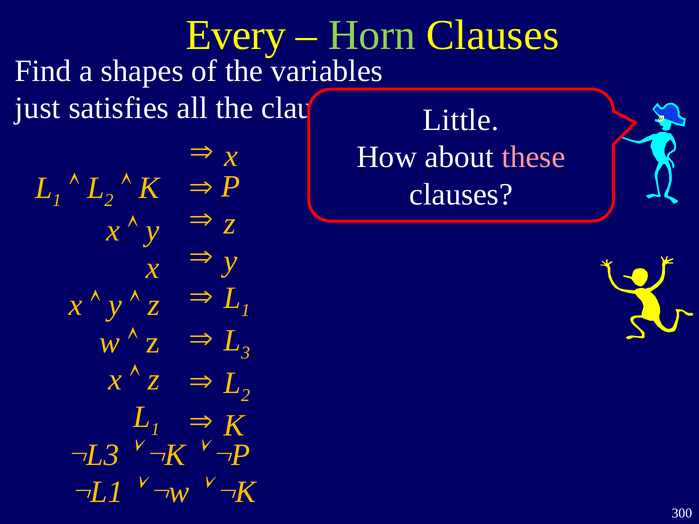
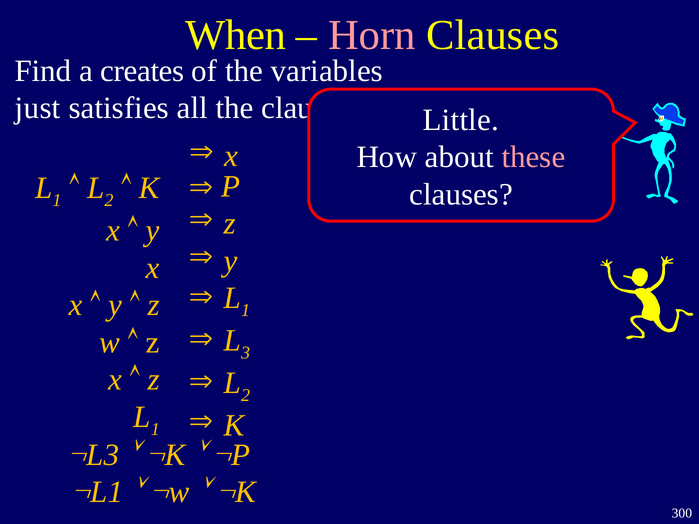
Every: Every -> When
Horn colour: light green -> pink
shapes: shapes -> creates
